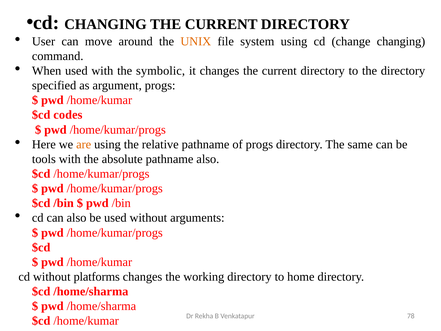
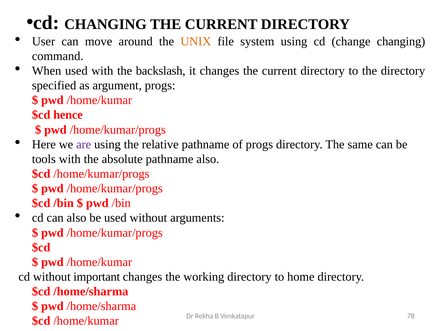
symbolic: symbolic -> backslash
codes: codes -> hence
are colour: orange -> purple
platforms: platforms -> important
